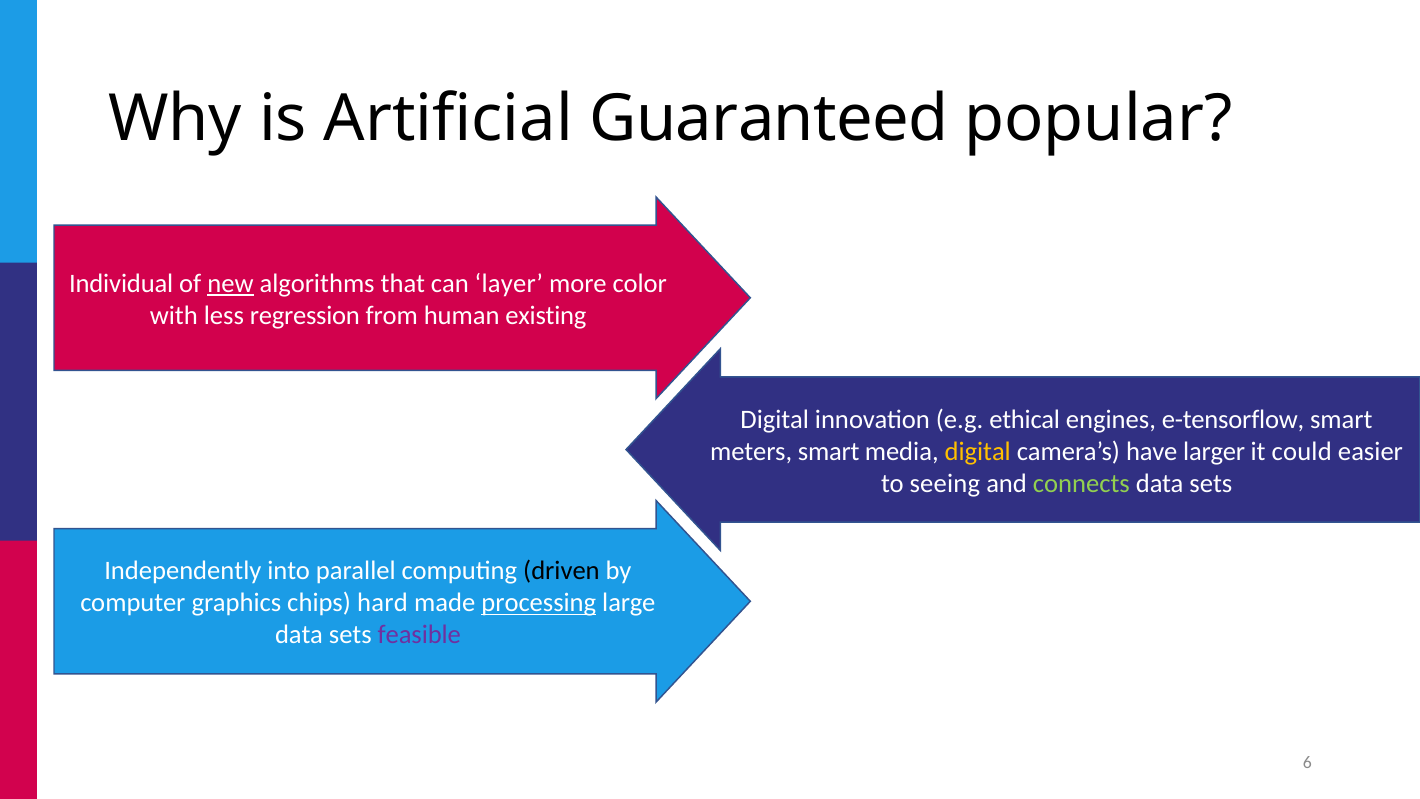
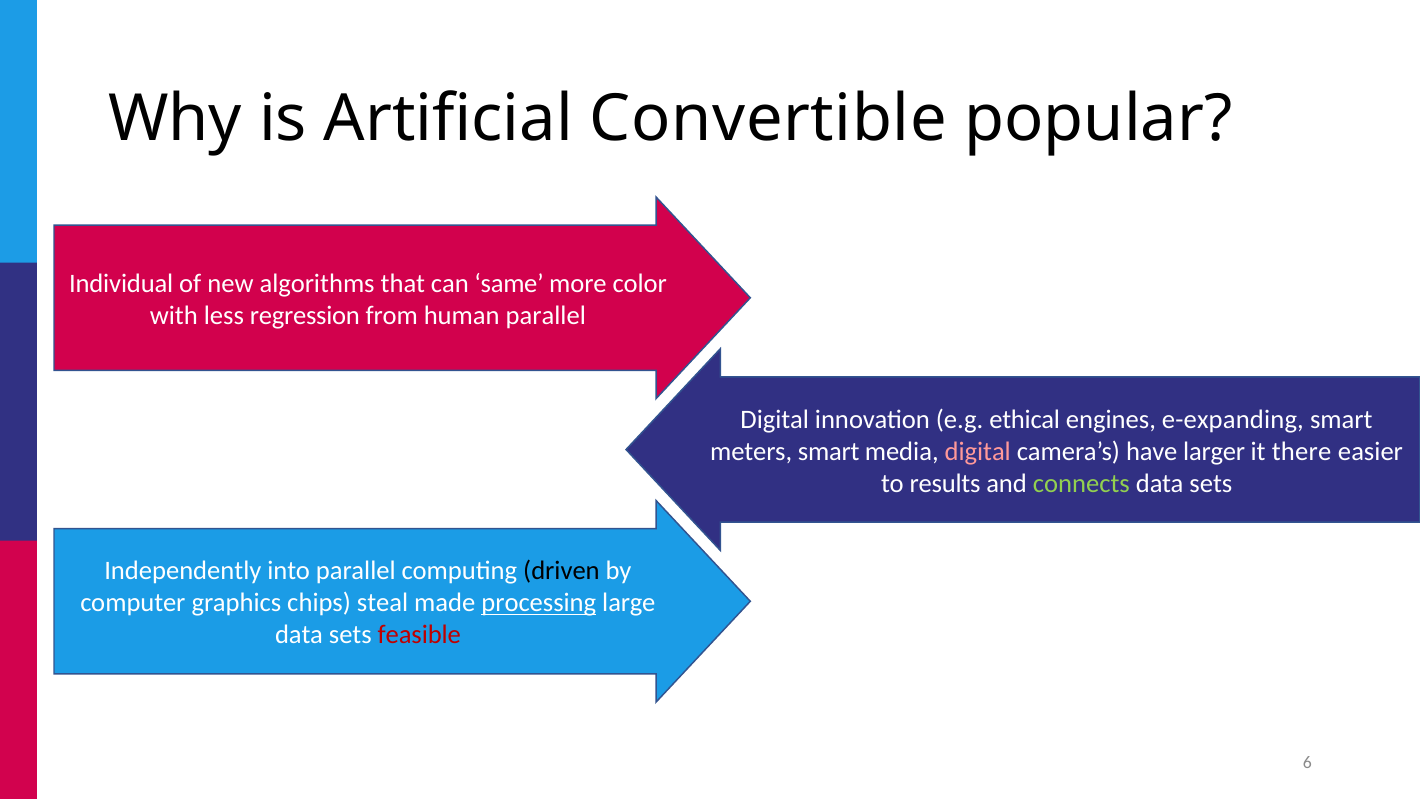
Guaranteed: Guaranteed -> Convertible
new underline: present -> none
layer: layer -> same
human existing: existing -> parallel
e-tensorflow: e-tensorflow -> e-expanding
digital at (978, 451) colour: yellow -> pink
could: could -> there
seeing: seeing -> results
hard: hard -> steal
feasible colour: purple -> red
